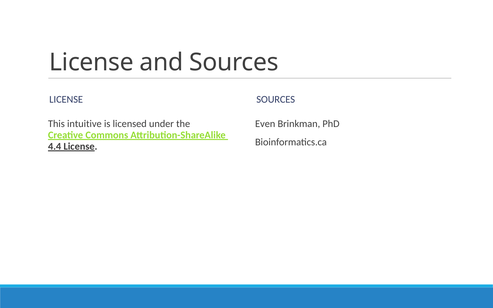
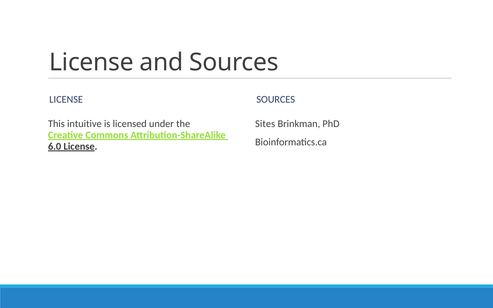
Even: Even -> Sites
4.4: 4.4 -> 6.0
